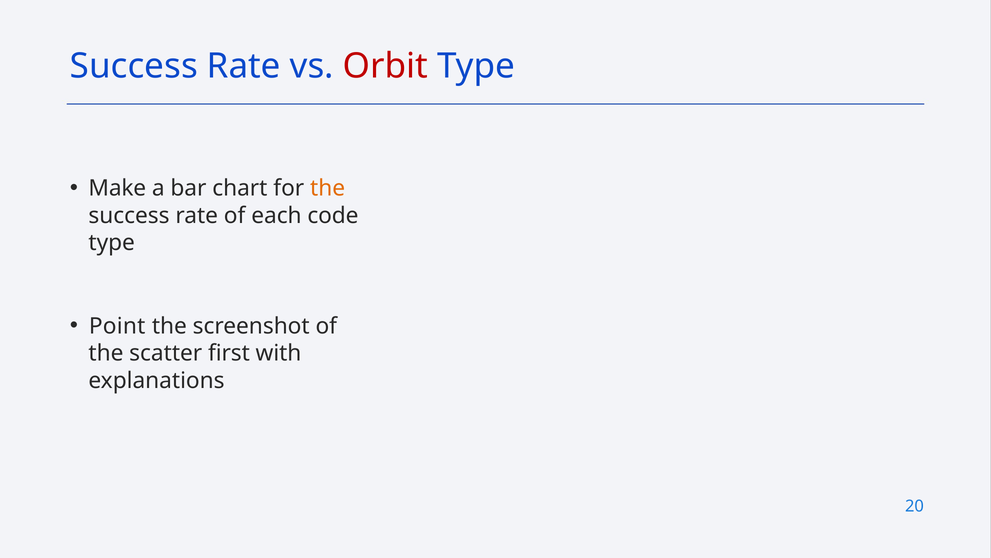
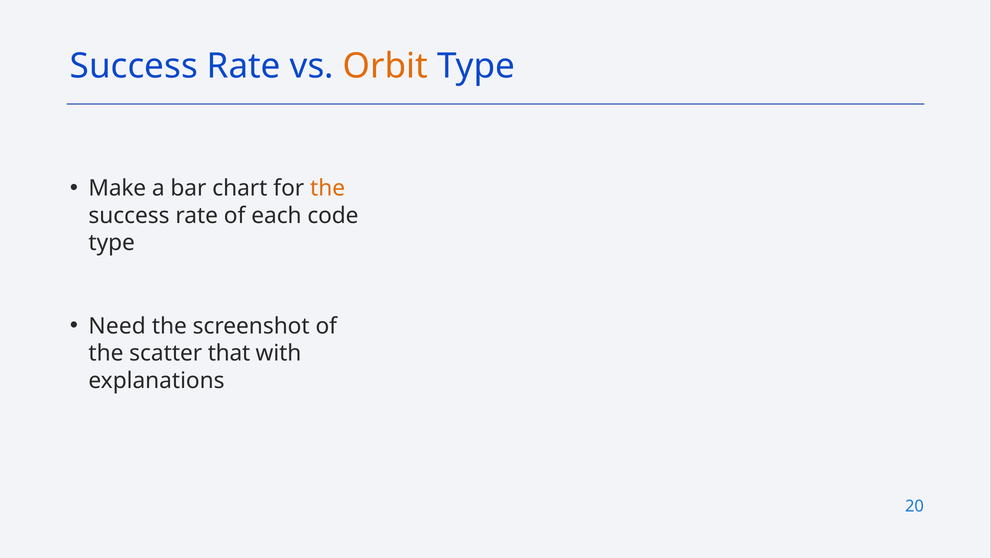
Orbit colour: red -> orange
Point: Point -> Need
first: first -> that
